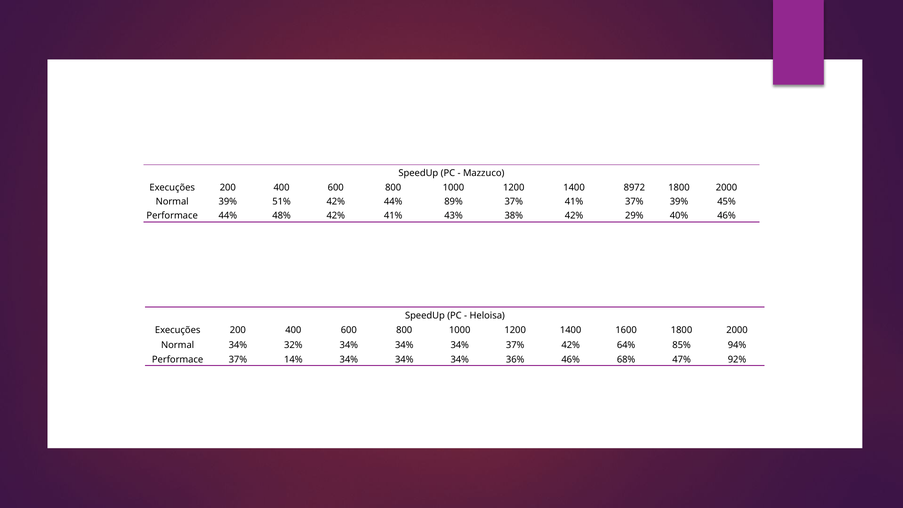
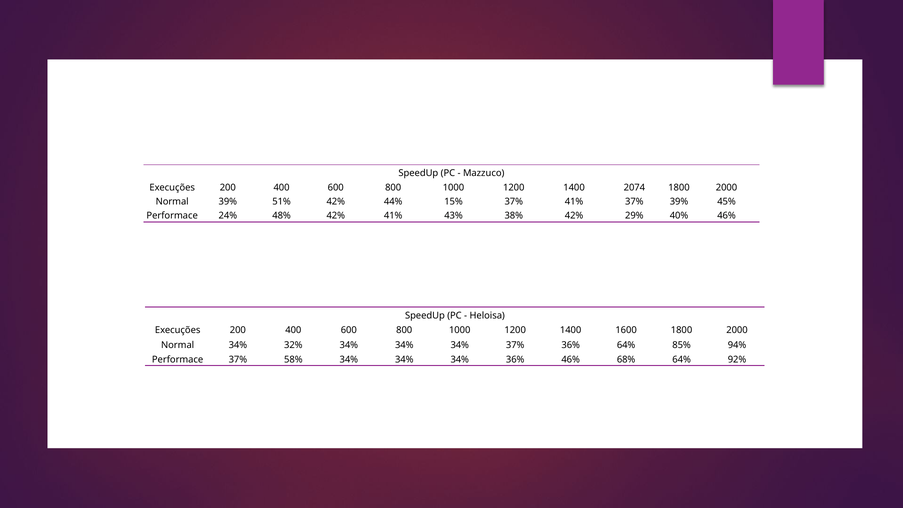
8972: 8972 -> 2074
89%: 89% -> 15%
Performace 44%: 44% -> 24%
37% 42%: 42% -> 36%
14%: 14% -> 58%
68% 47%: 47% -> 64%
